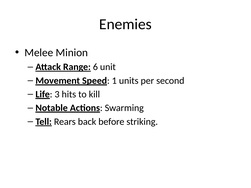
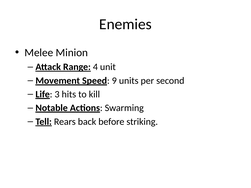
6: 6 -> 4
1: 1 -> 9
